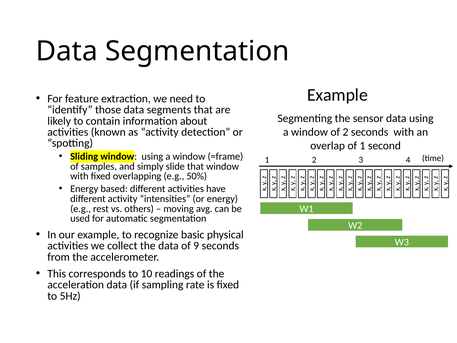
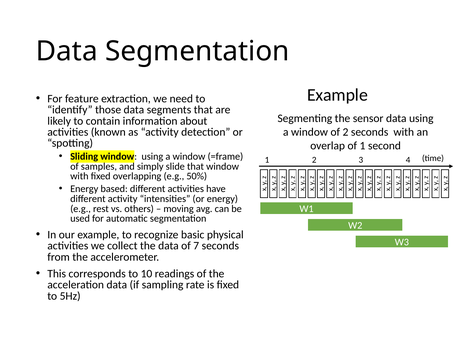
9: 9 -> 7
